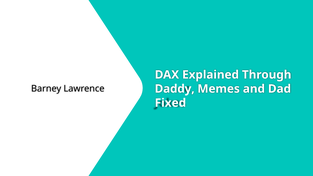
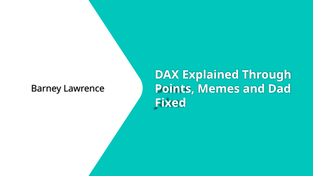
Daddy: Daddy -> Points
